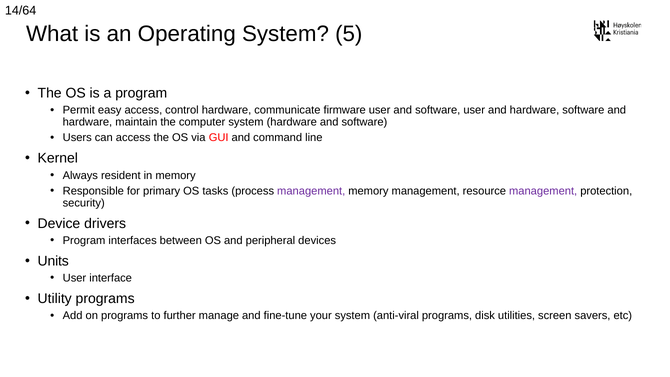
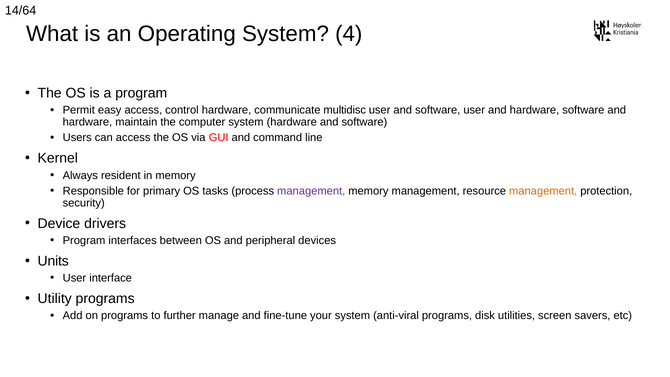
5: 5 -> 4
firmware: firmware -> multidisc
management at (543, 191) colour: purple -> orange
